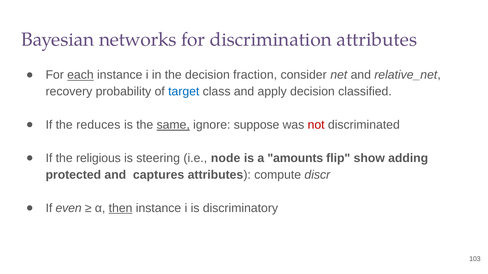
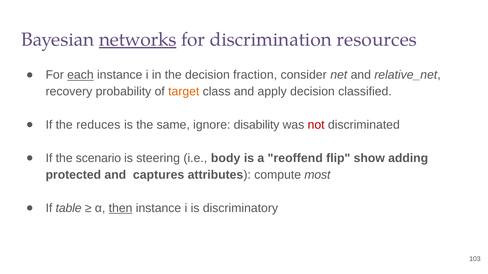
networks underline: none -> present
discrimination attributes: attributes -> resources
target colour: blue -> orange
same underline: present -> none
suppose: suppose -> disability
religious: religious -> scenario
node: node -> body
amounts: amounts -> reoffend
discr: discr -> most
even: even -> table
